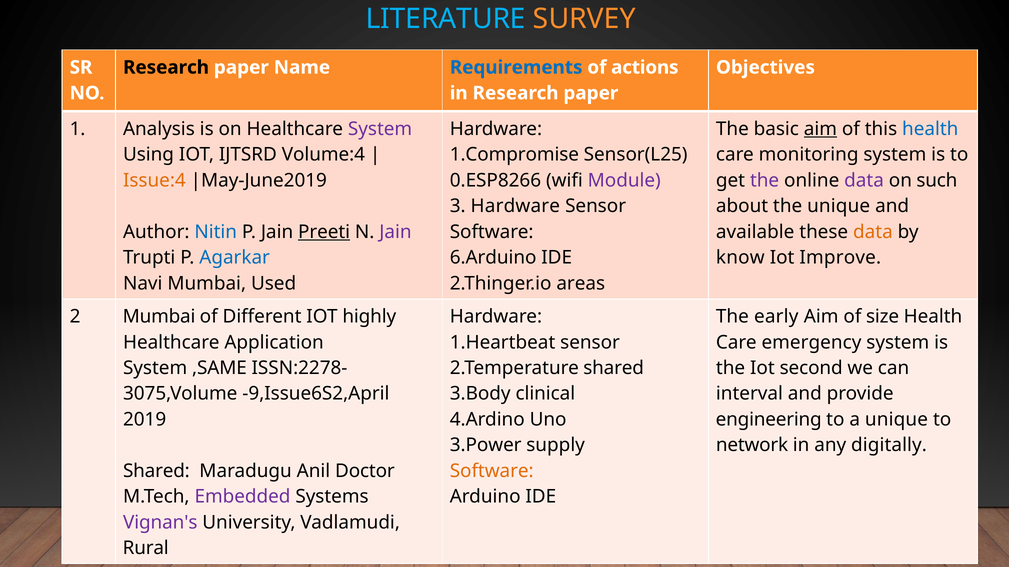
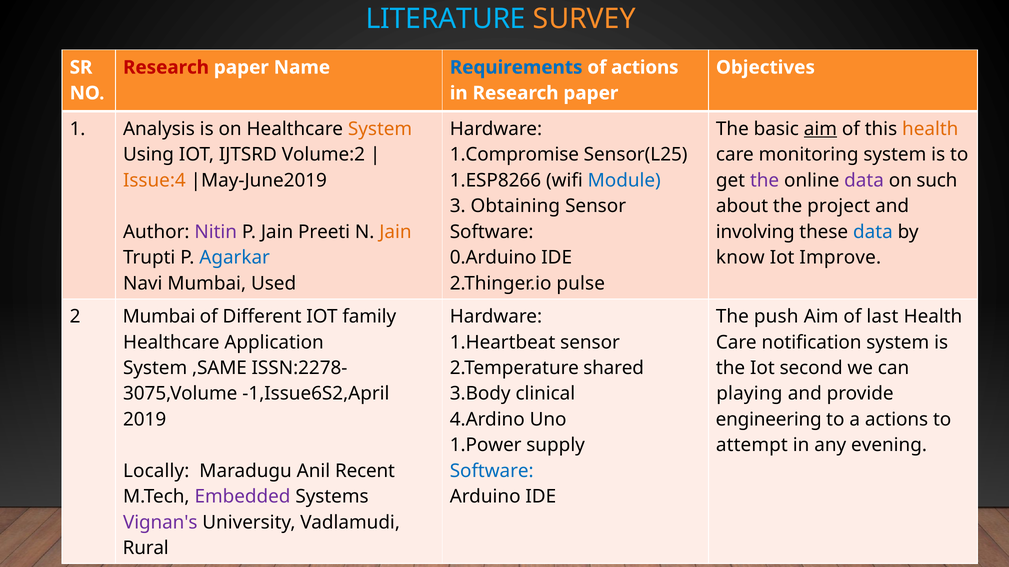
Research at (166, 67) colour: black -> red
System at (380, 129) colour: purple -> orange
health at (930, 129) colour: blue -> orange
Volume:4: Volume:4 -> Volume:2
0.ESP8266: 0.ESP8266 -> 1.ESP8266
Module colour: purple -> blue
3 Hardware: Hardware -> Obtaining
the unique: unique -> project
Nitin colour: blue -> purple
Preeti underline: present -> none
Jain at (395, 232) colour: purple -> orange
available: available -> involving
data at (873, 232) colour: orange -> blue
6.Arduino: 6.Arduino -> 0.Arduino
areas: areas -> pulse
highly: highly -> family
early: early -> push
size: size -> last
emergency: emergency -> notification
-9,Issue6S2,April: -9,Issue6S2,April -> -1,Issue6S2,April
interval: interval -> playing
a unique: unique -> actions
3.Power: 3.Power -> 1.Power
network: network -> attempt
digitally: digitally -> evening
Shared at (156, 471): Shared -> Locally
Doctor: Doctor -> Recent
Software at (492, 471) colour: orange -> blue
